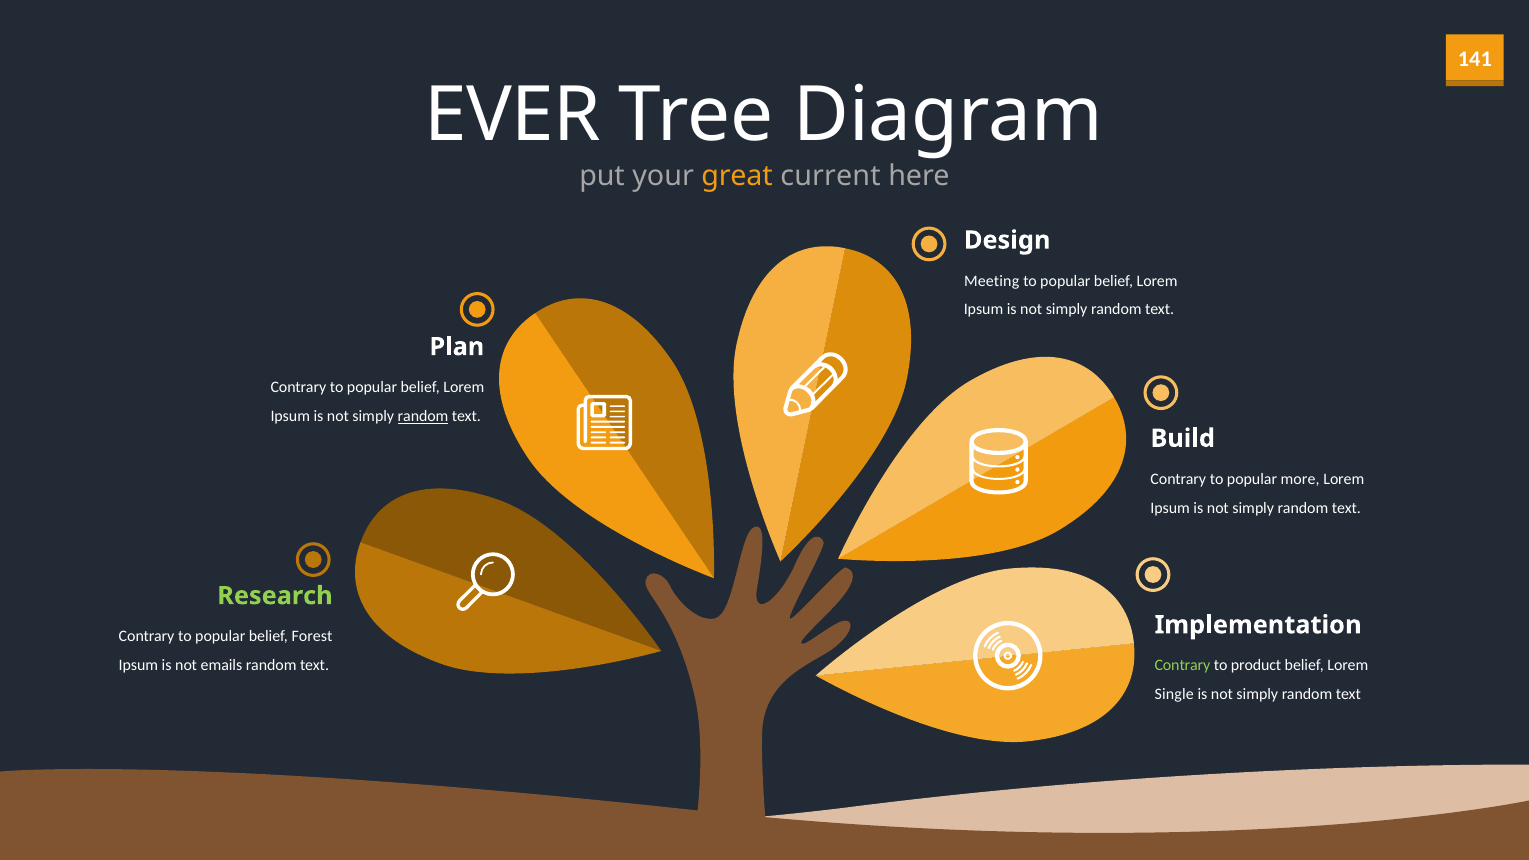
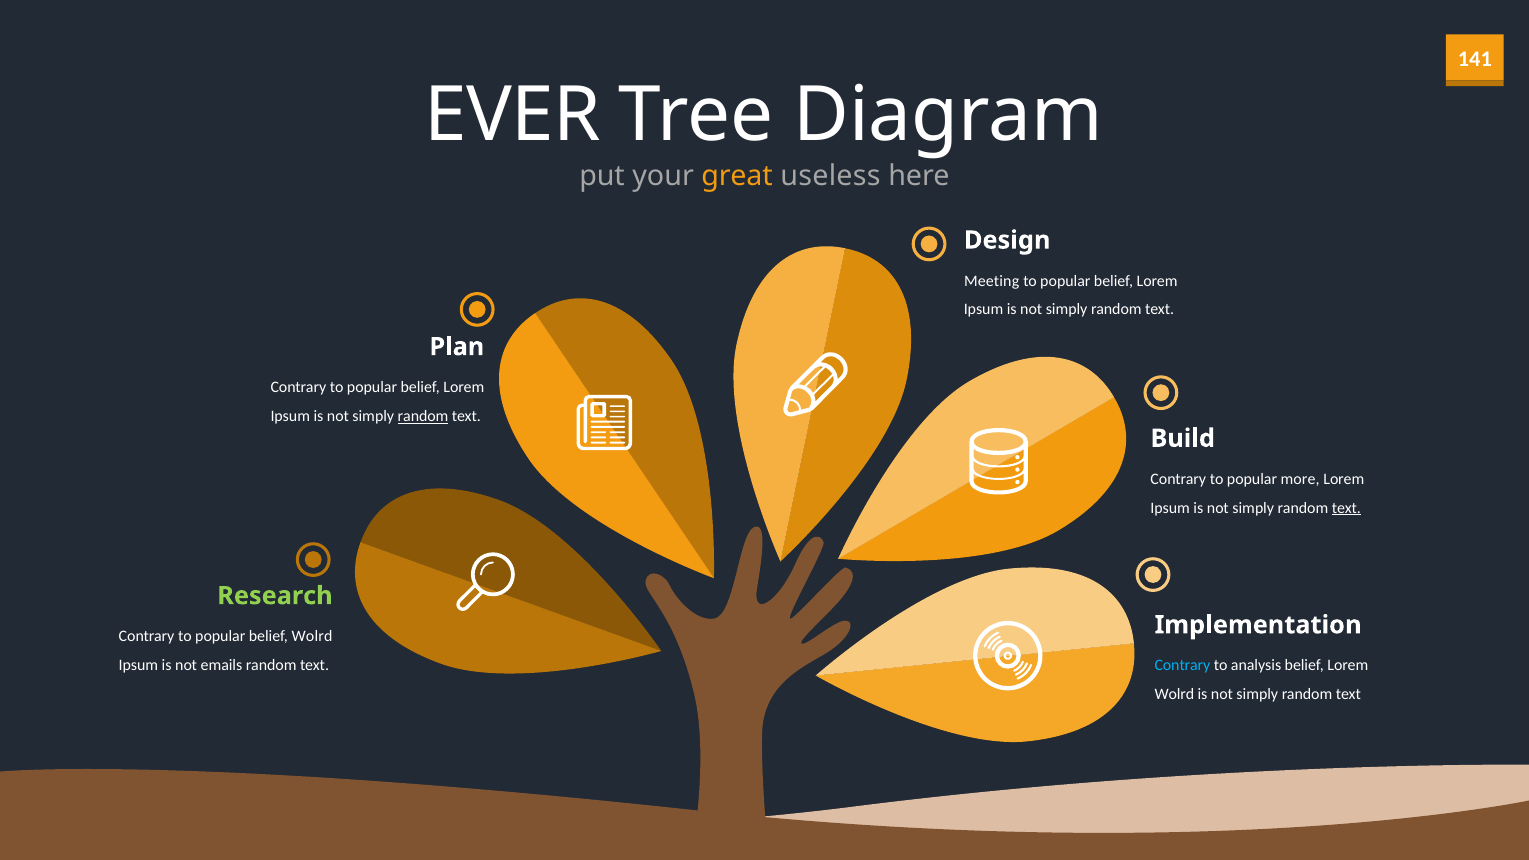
current: current -> useless
text at (1346, 508) underline: none -> present
belief Forest: Forest -> Wolrd
Contrary at (1182, 666) colour: light green -> light blue
product: product -> analysis
Single at (1174, 694): Single -> Wolrd
